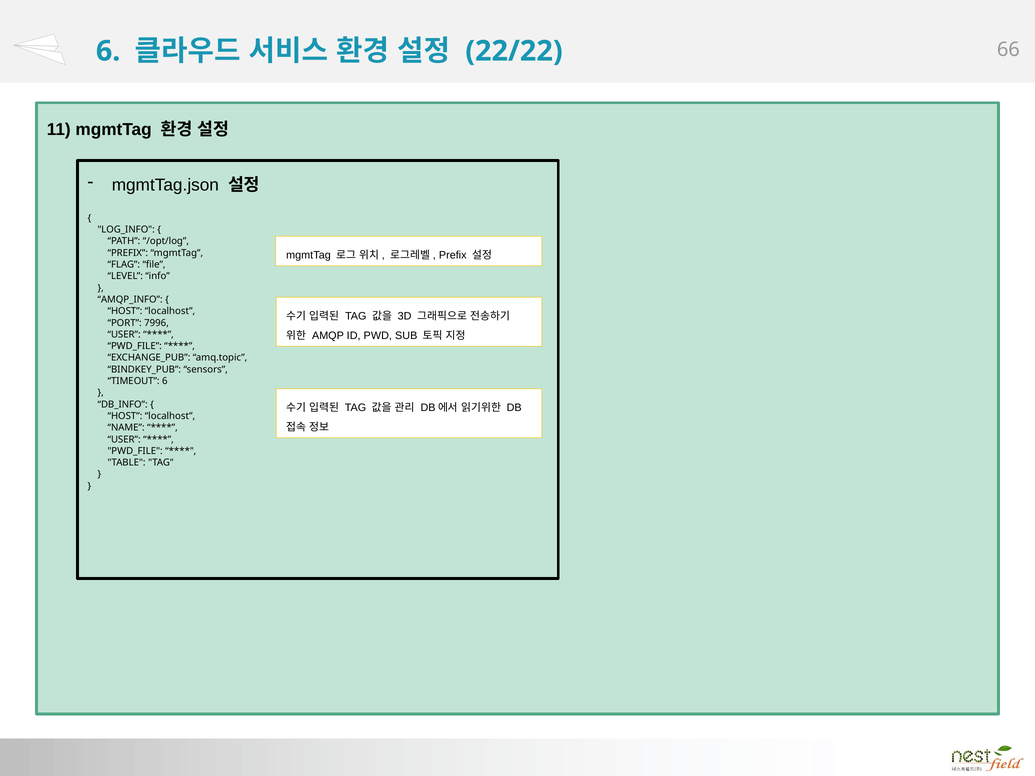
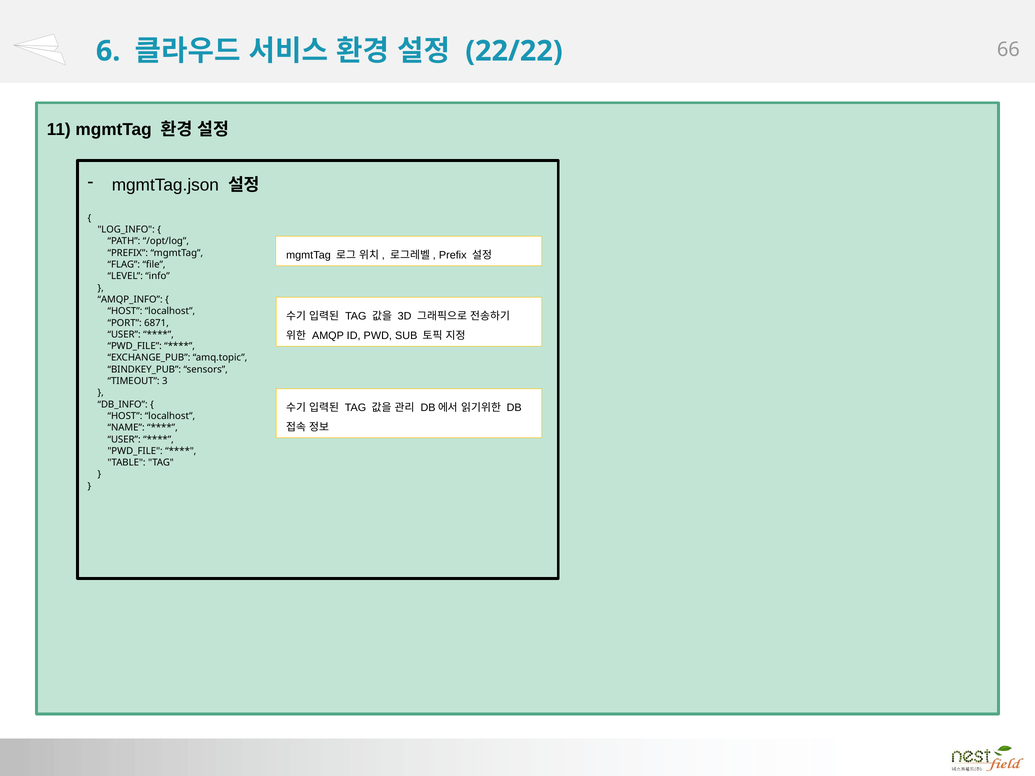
7996: 7996 -> 6871
TIMEOUT 6: 6 -> 3
